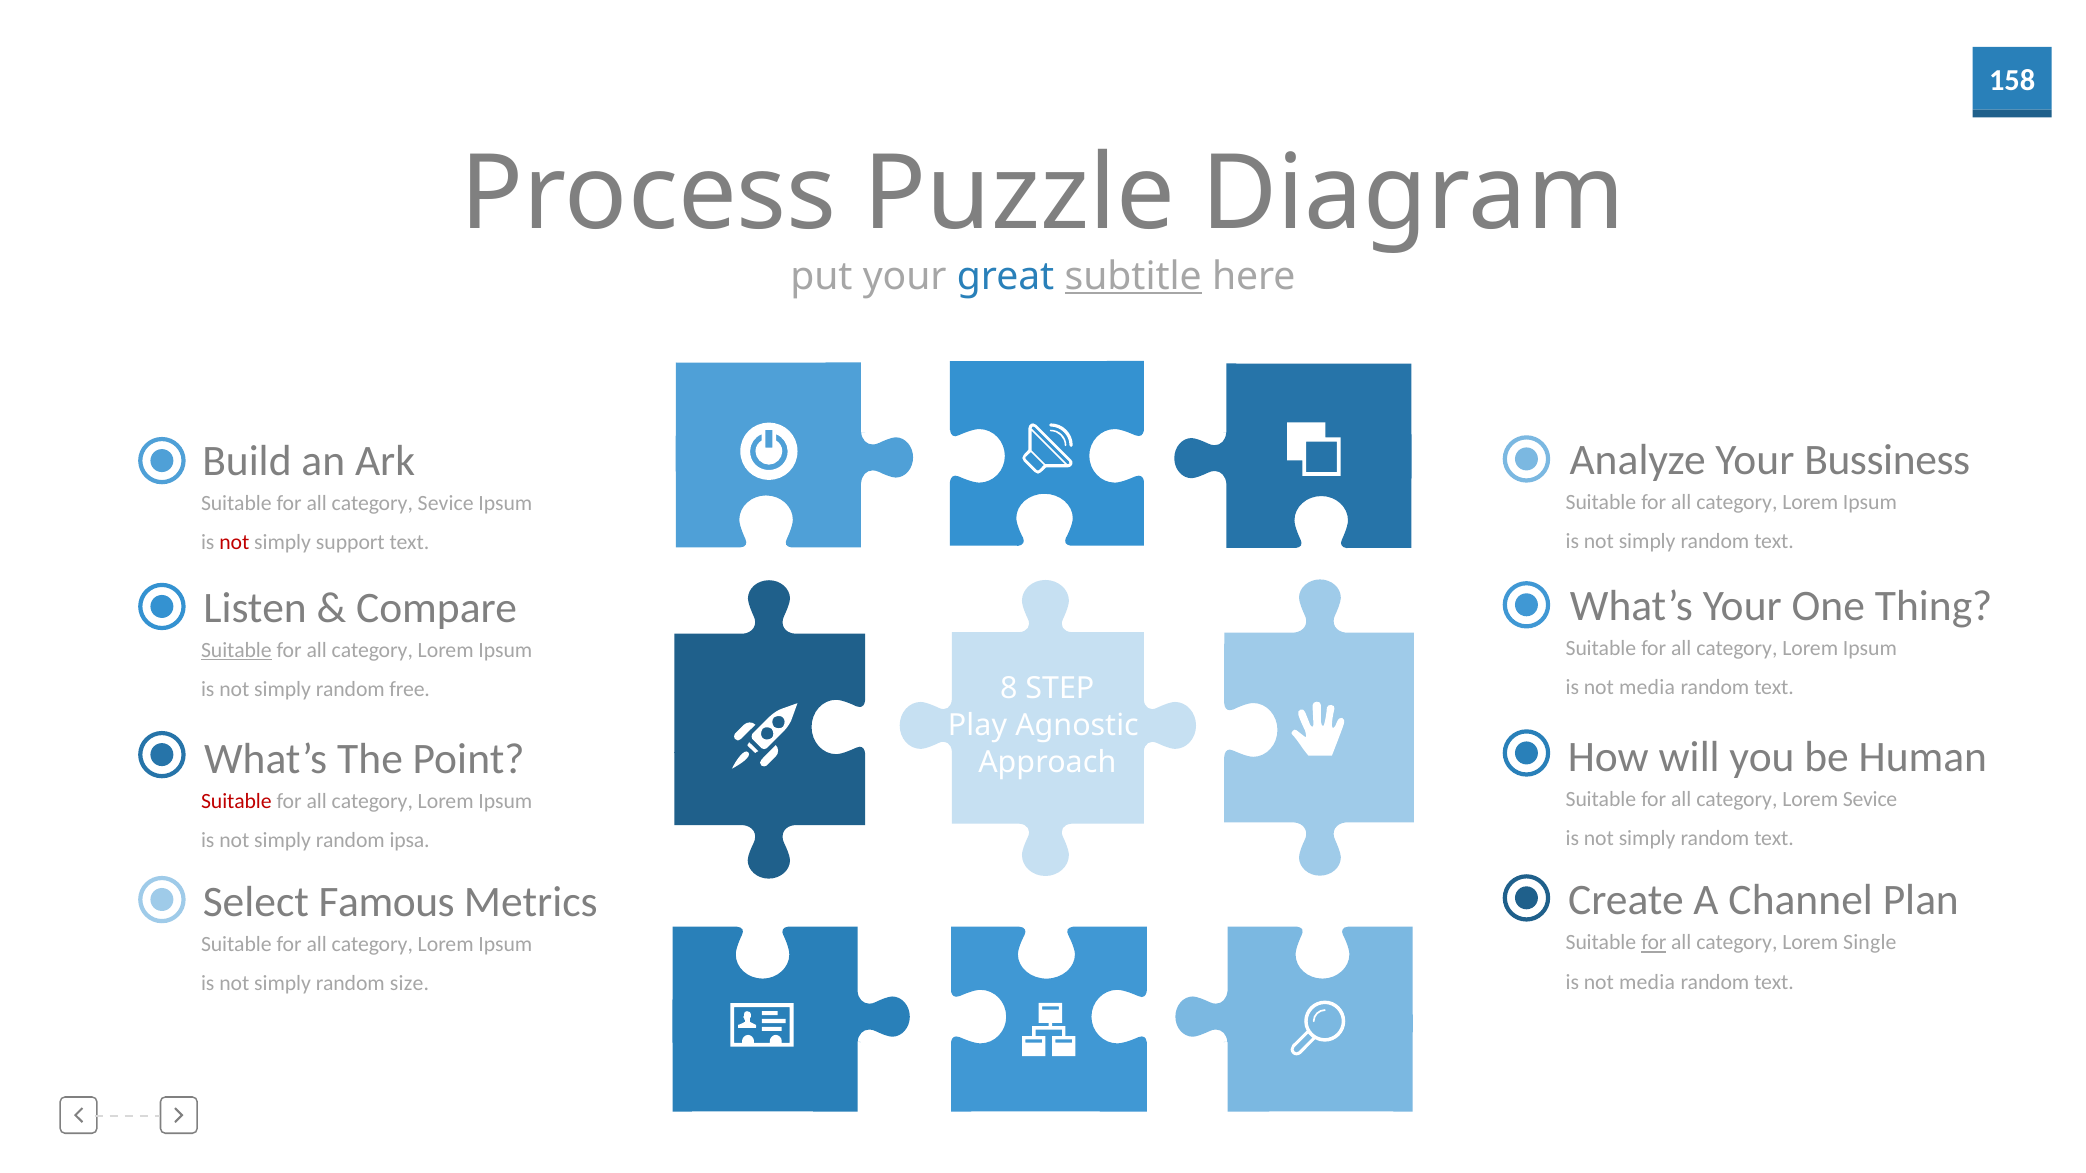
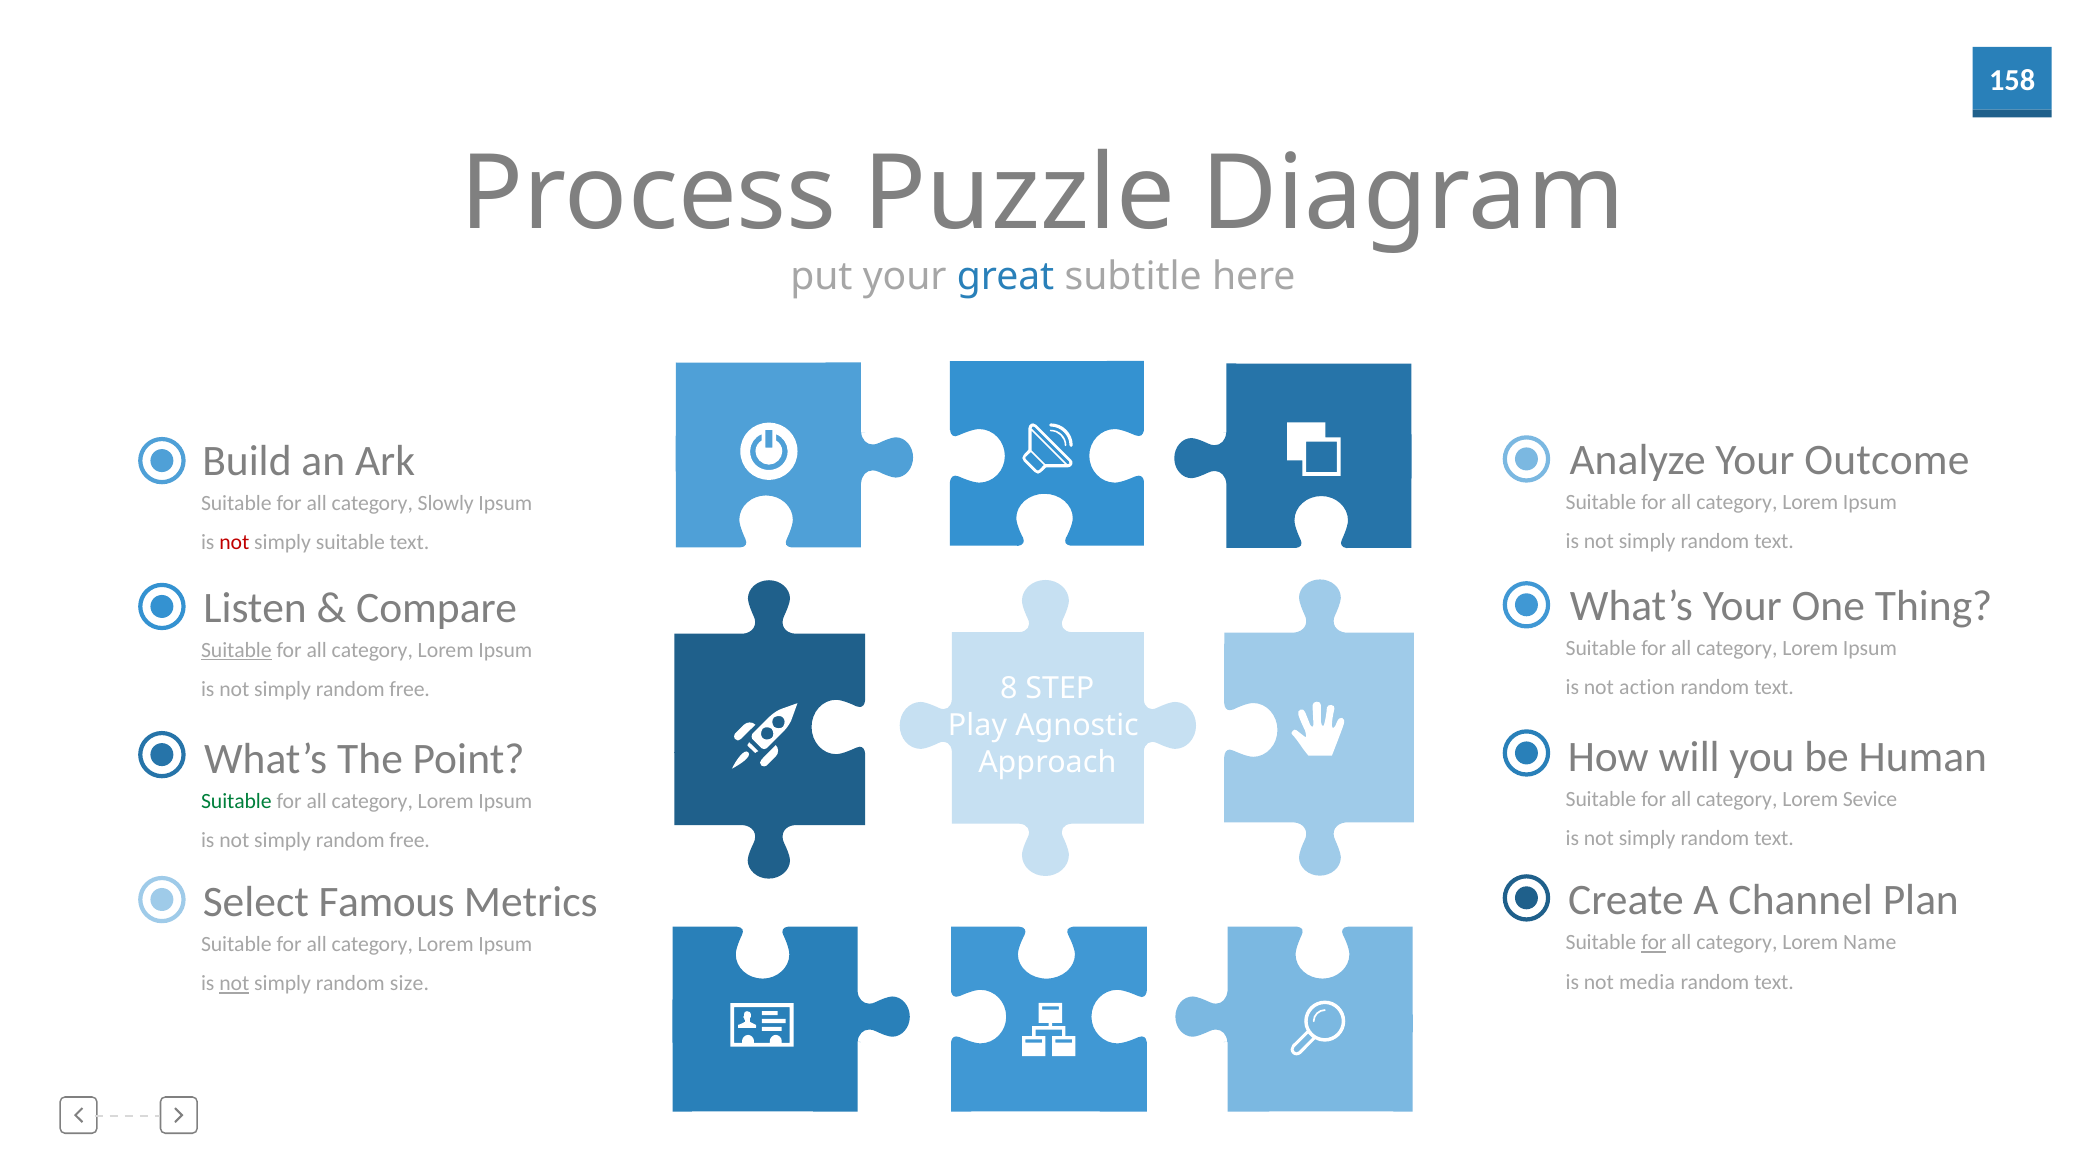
subtitle underline: present -> none
Bussiness: Bussiness -> Outcome
category Sevice: Sevice -> Slowly
simply support: support -> suitable
media at (1647, 688): media -> action
Suitable at (236, 801) colour: red -> green
ipsa at (410, 841): ipsa -> free
Single: Single -> Name
not at (234, 984) underline: none -> present
